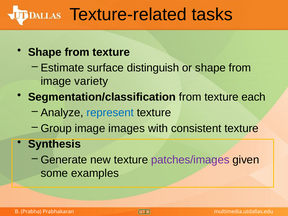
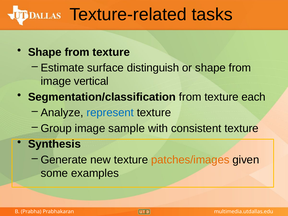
variety: variety -> vertical
images: images -> sample
patches/images colour: purple -> orange
